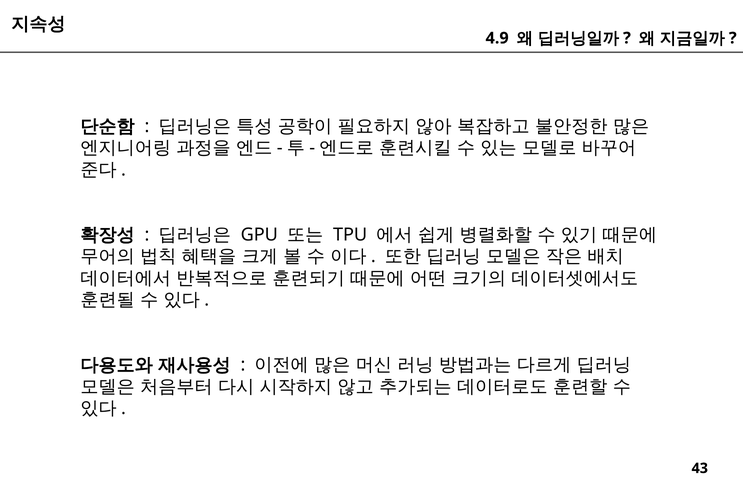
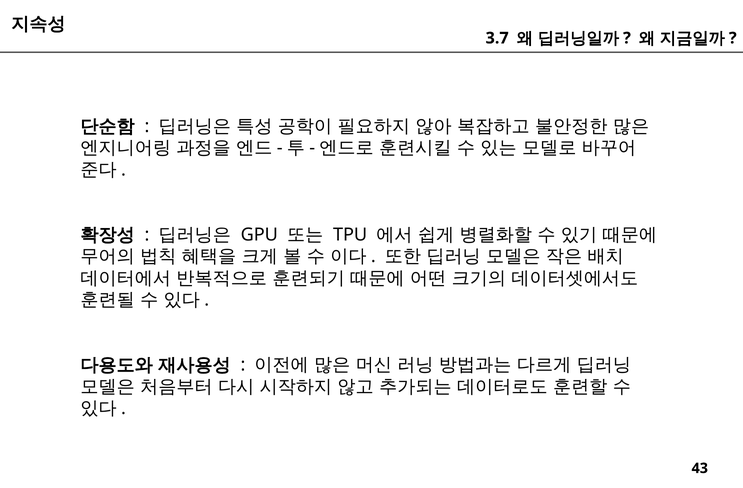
4.9: 4.9 -> 3.7
